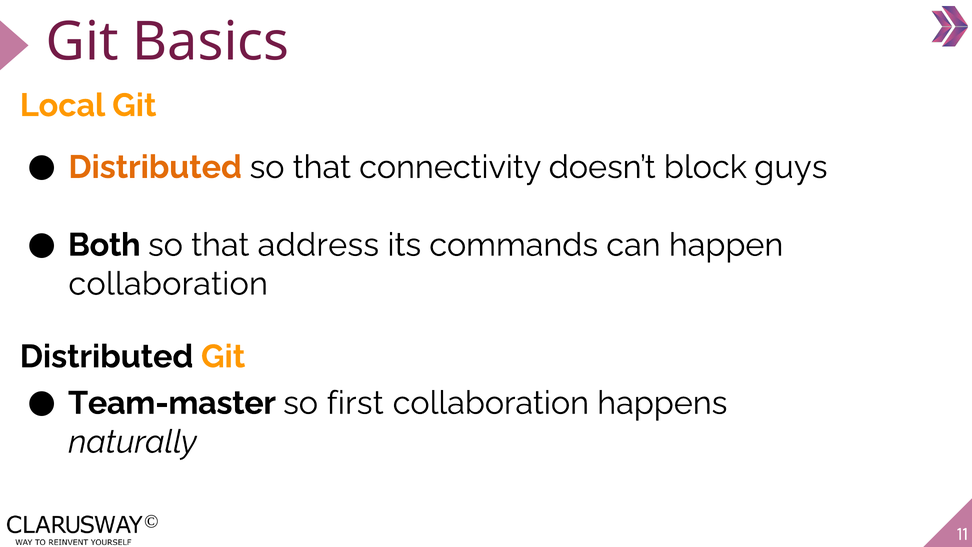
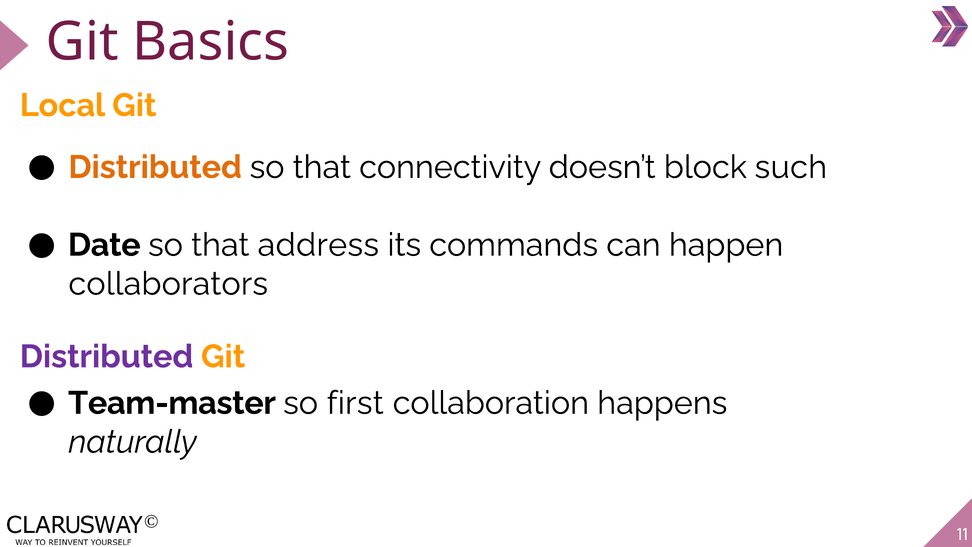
guys: guys -> such
Both: Both -> Date
collaboration at (168, 284): collaboration -> collaborators
Distributed at (107, 356) colour: black -> purple
